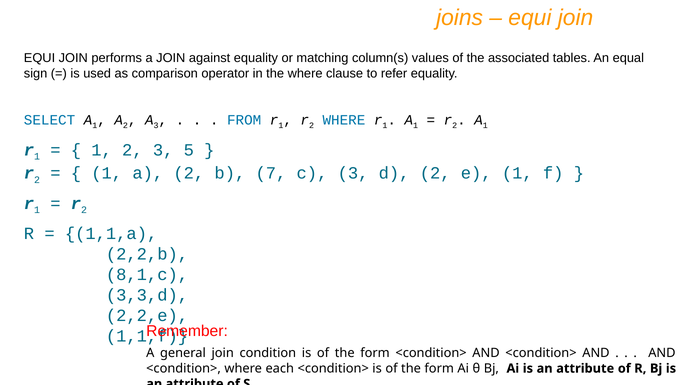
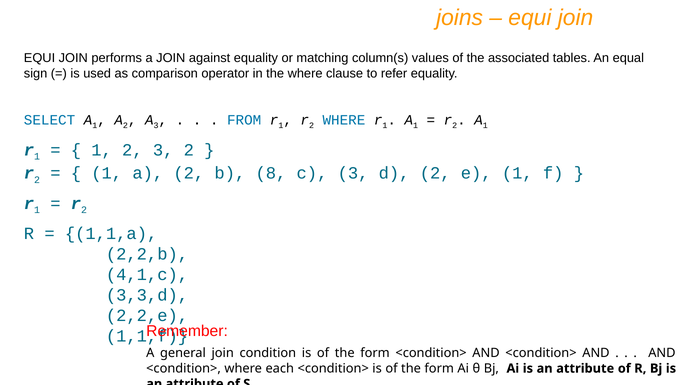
3 5: 5 -> 2
7: 7 -> 8
8,1,c: 8,1,c -> 4,1,c
